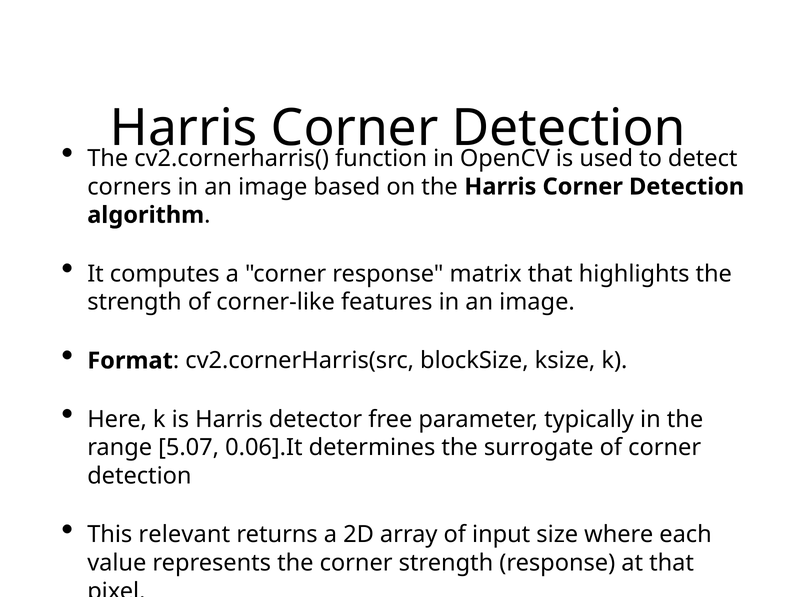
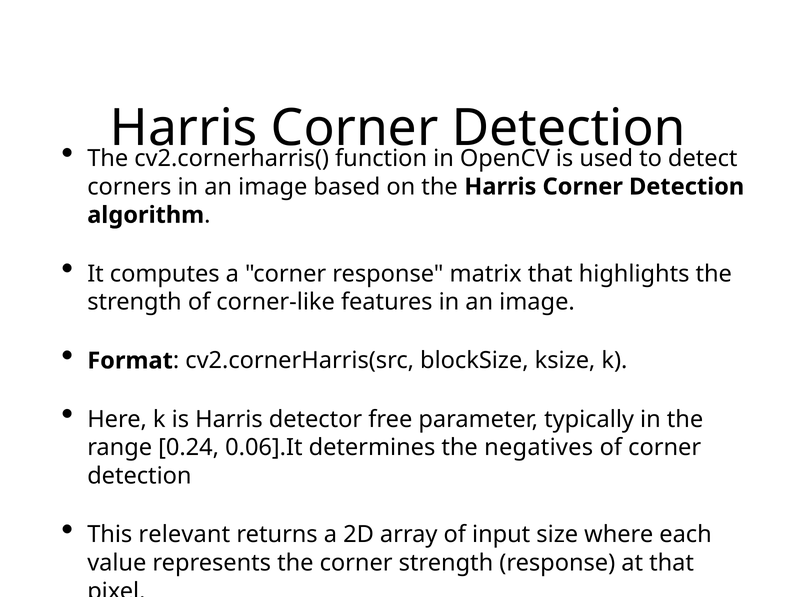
5.07: 5.07 -> 0.24
surrogate: surrogate -> negatives
